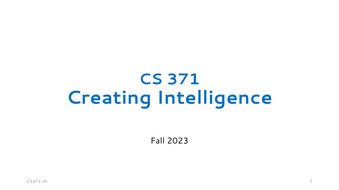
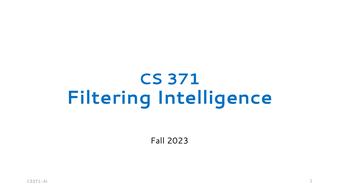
Creating: Creating -> Filtering
